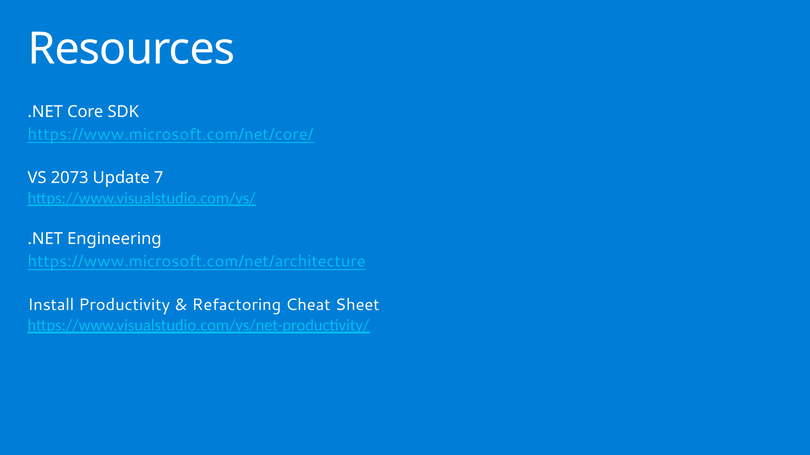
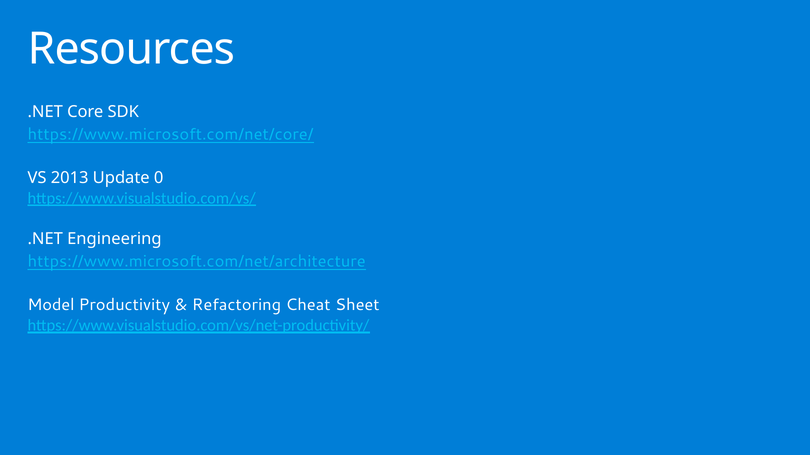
2073: 2073 -> 2013
7: 7 -> 0
Install: Install -> Model
